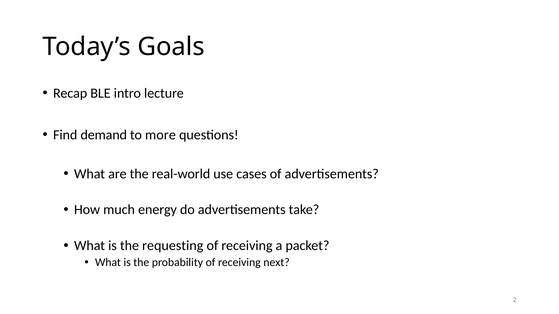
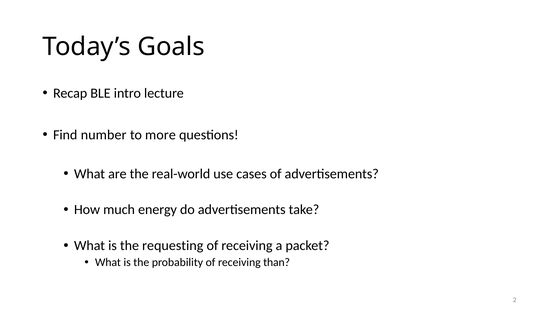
demand: demand -> number
next: next -> than
